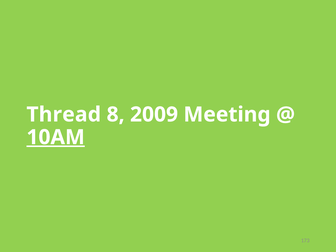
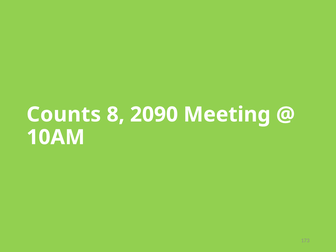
Thread: Thread -> Counts
2009: 2009 -> 2090
10AM underline: present -> none
